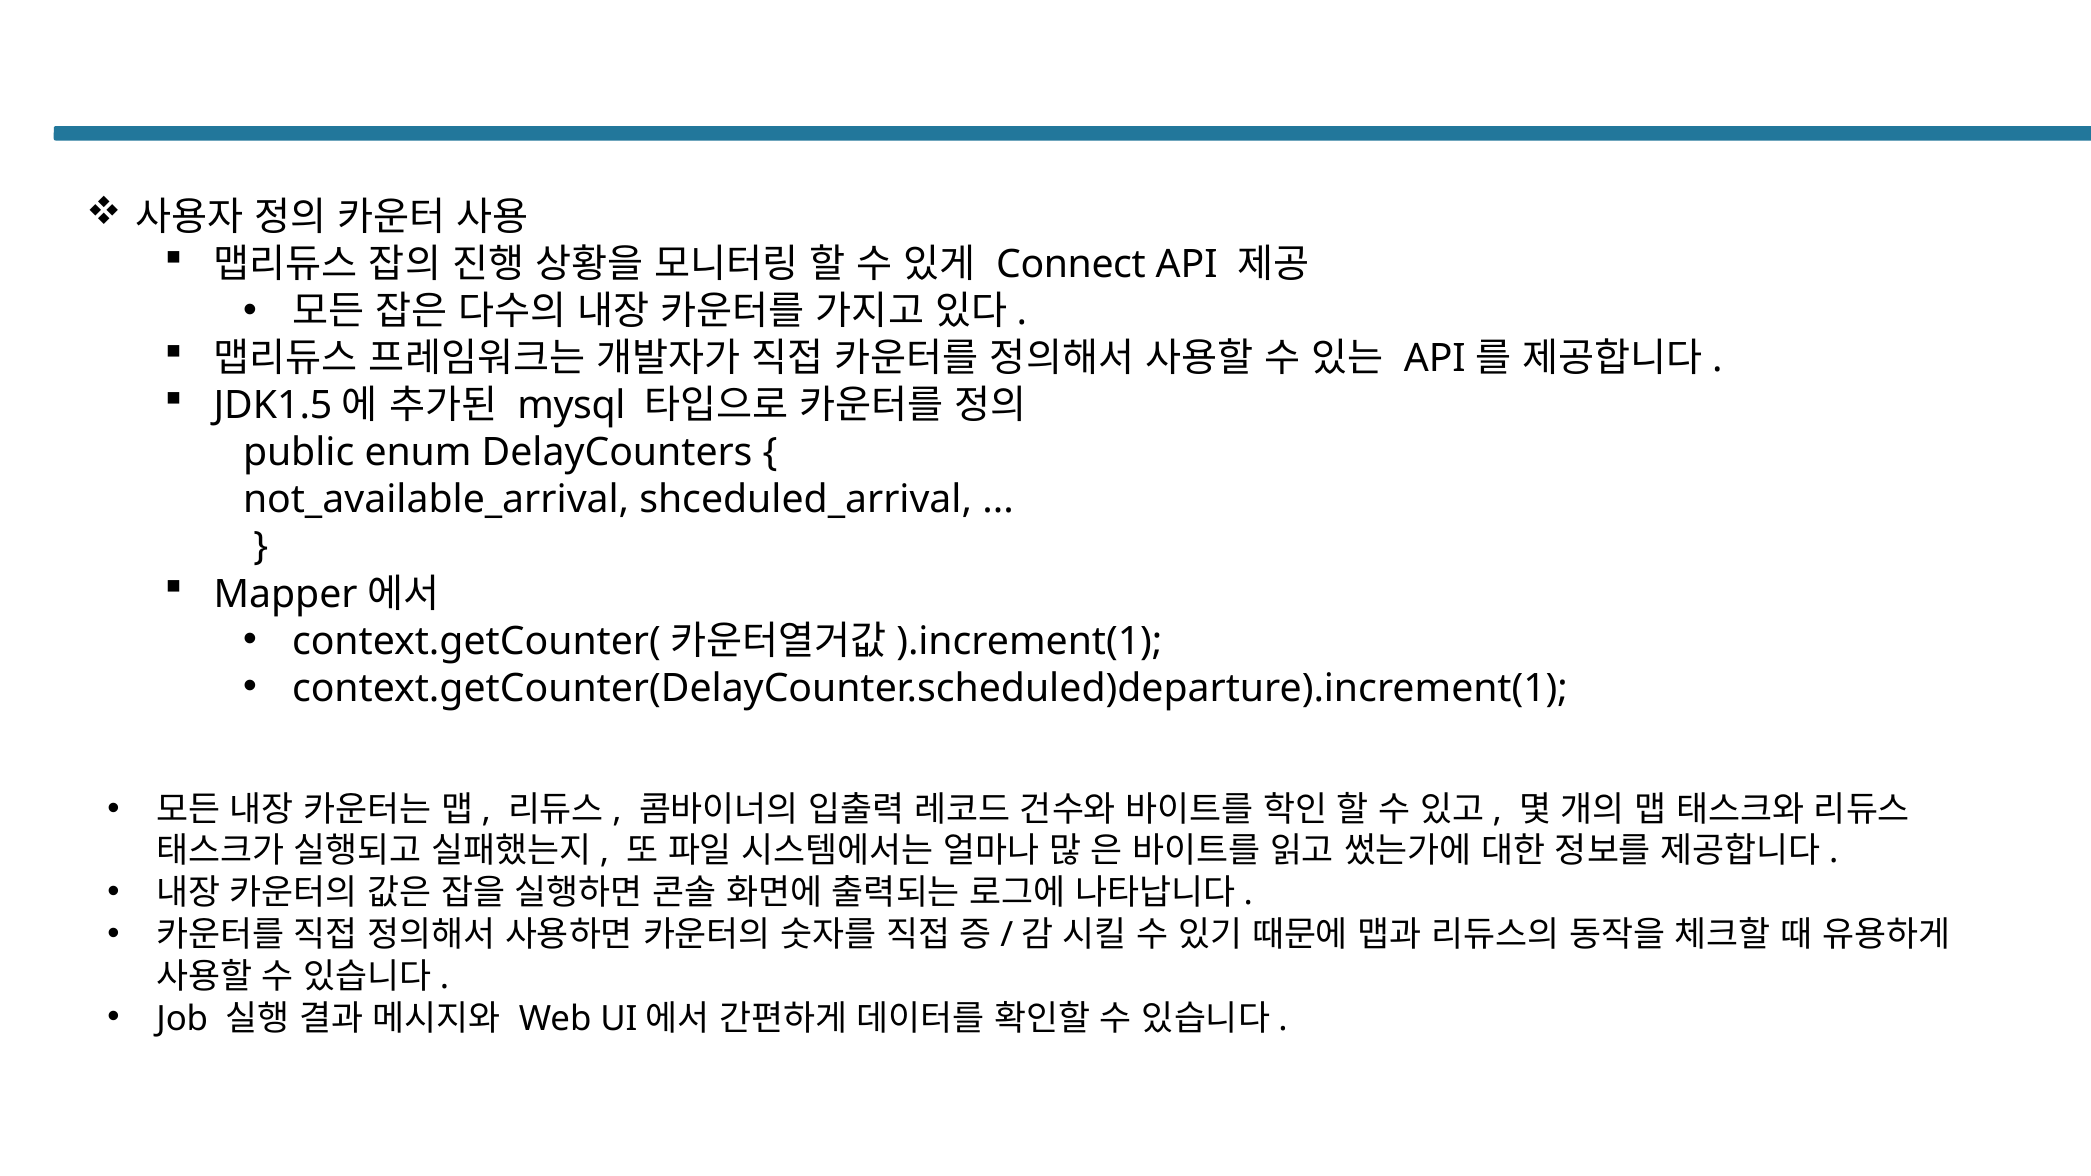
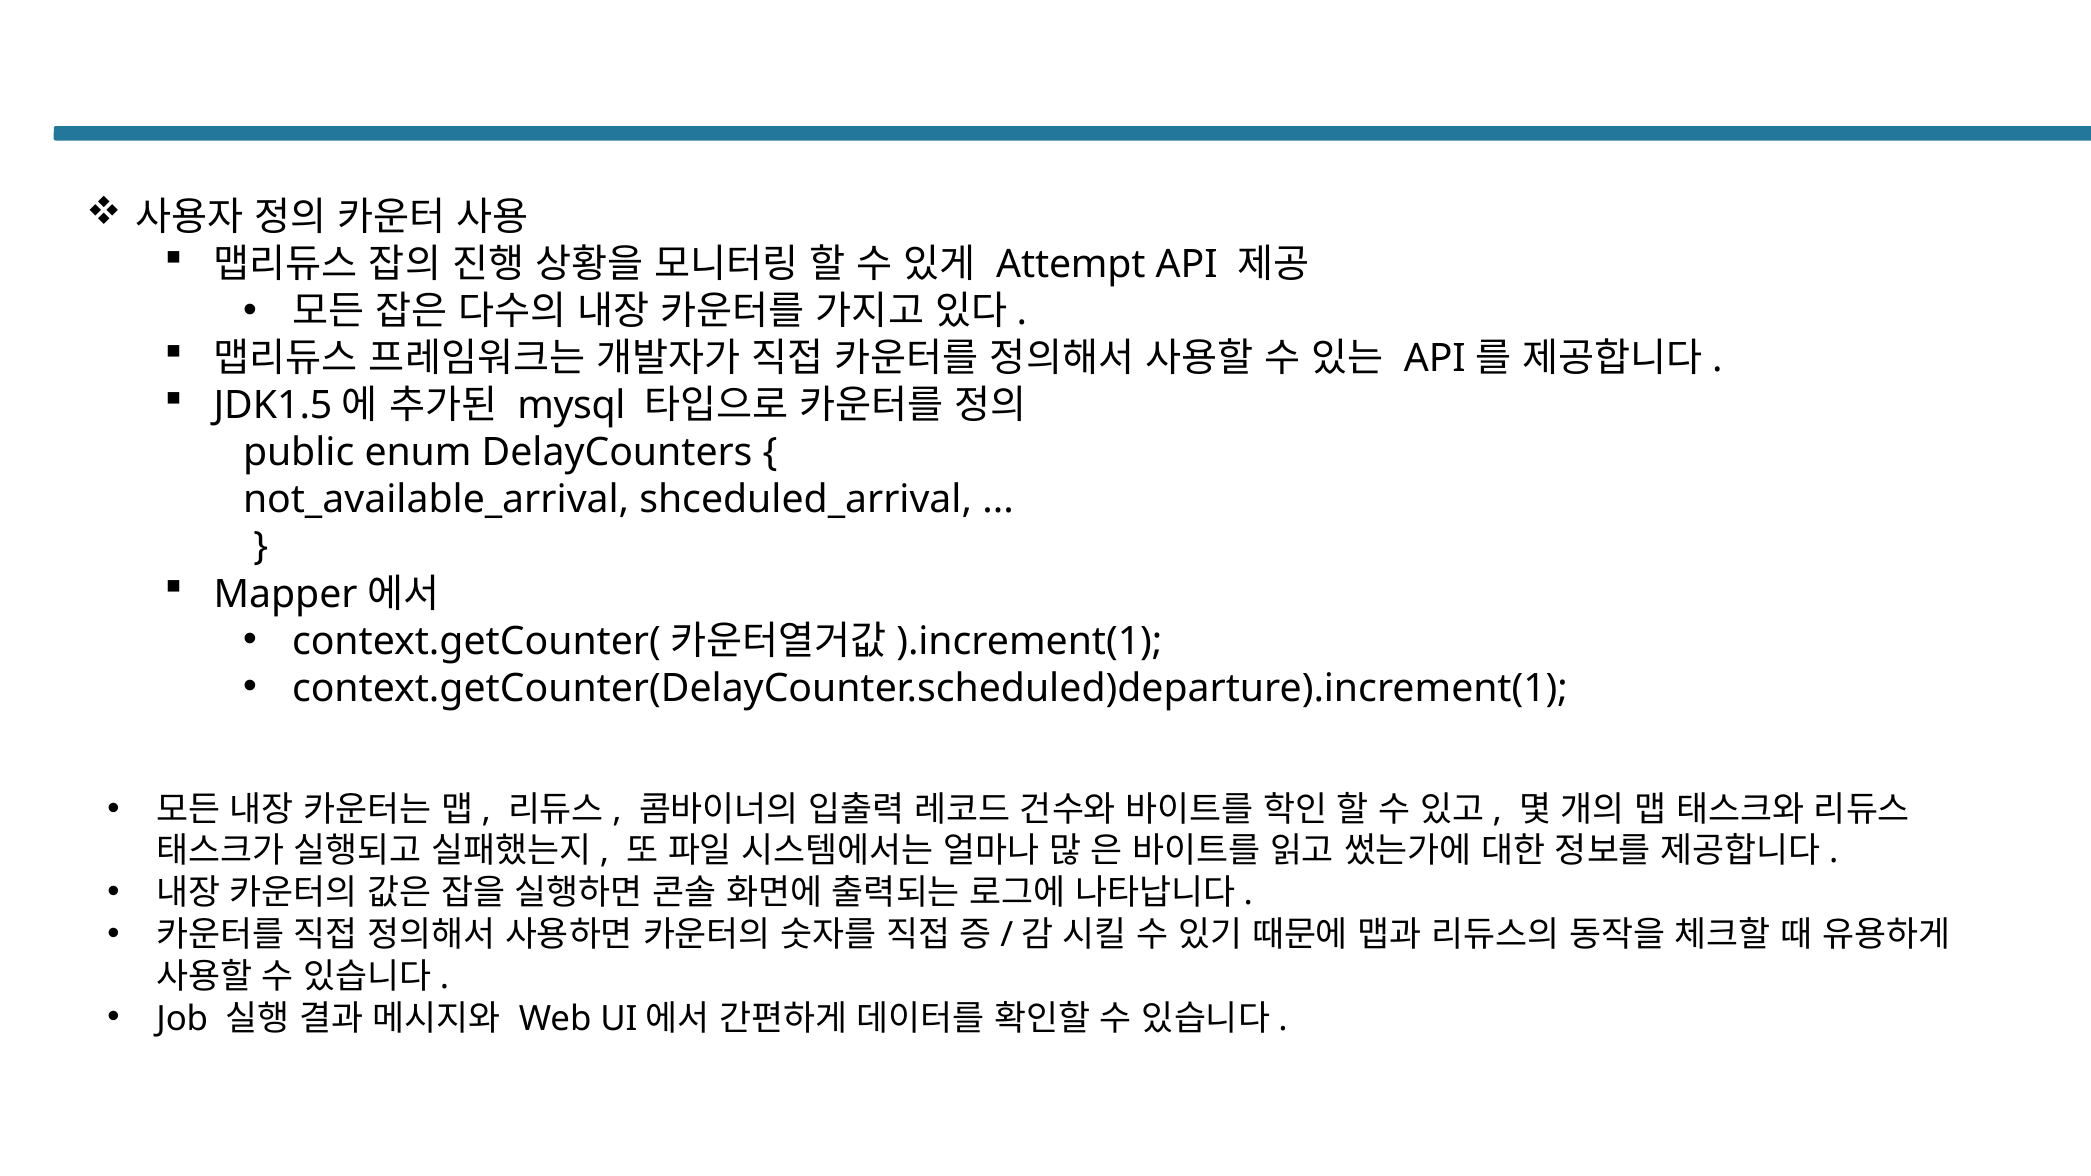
Connect: Connect -> Attempt
